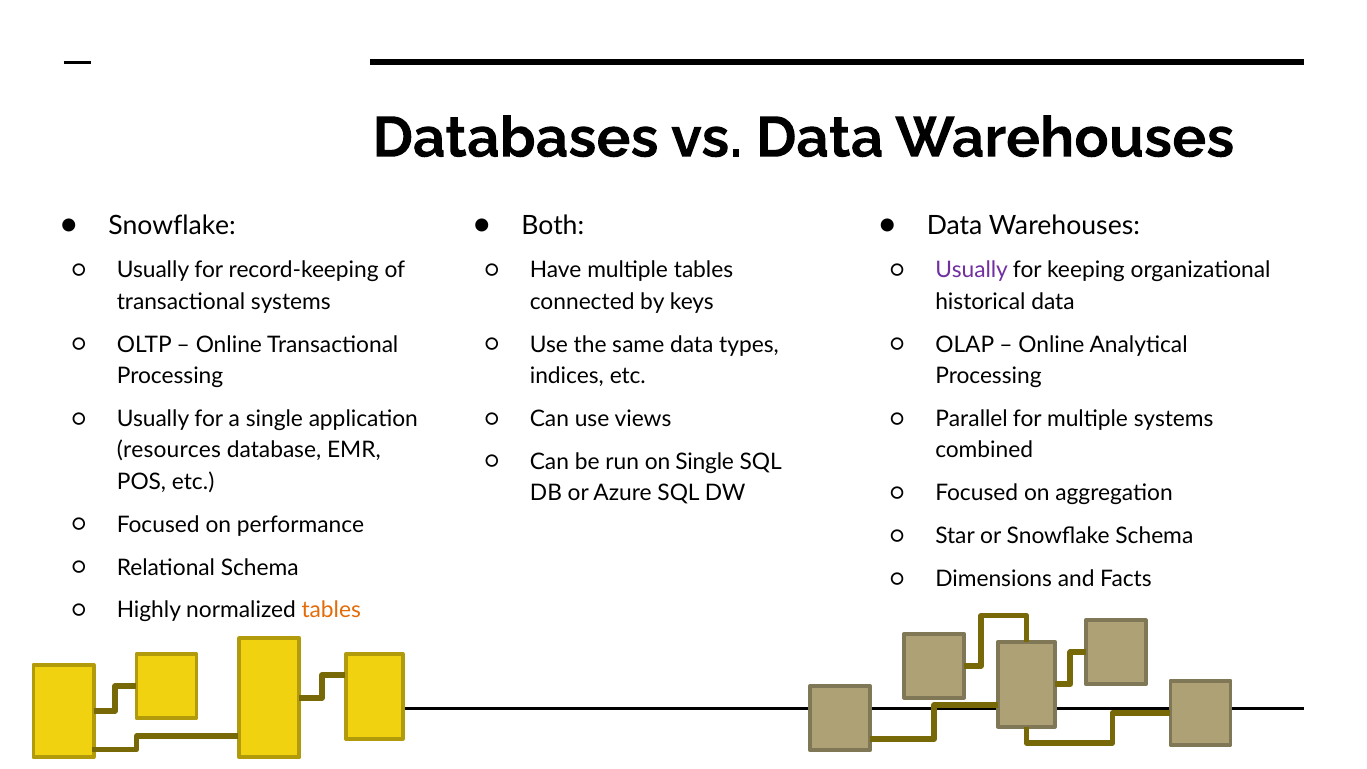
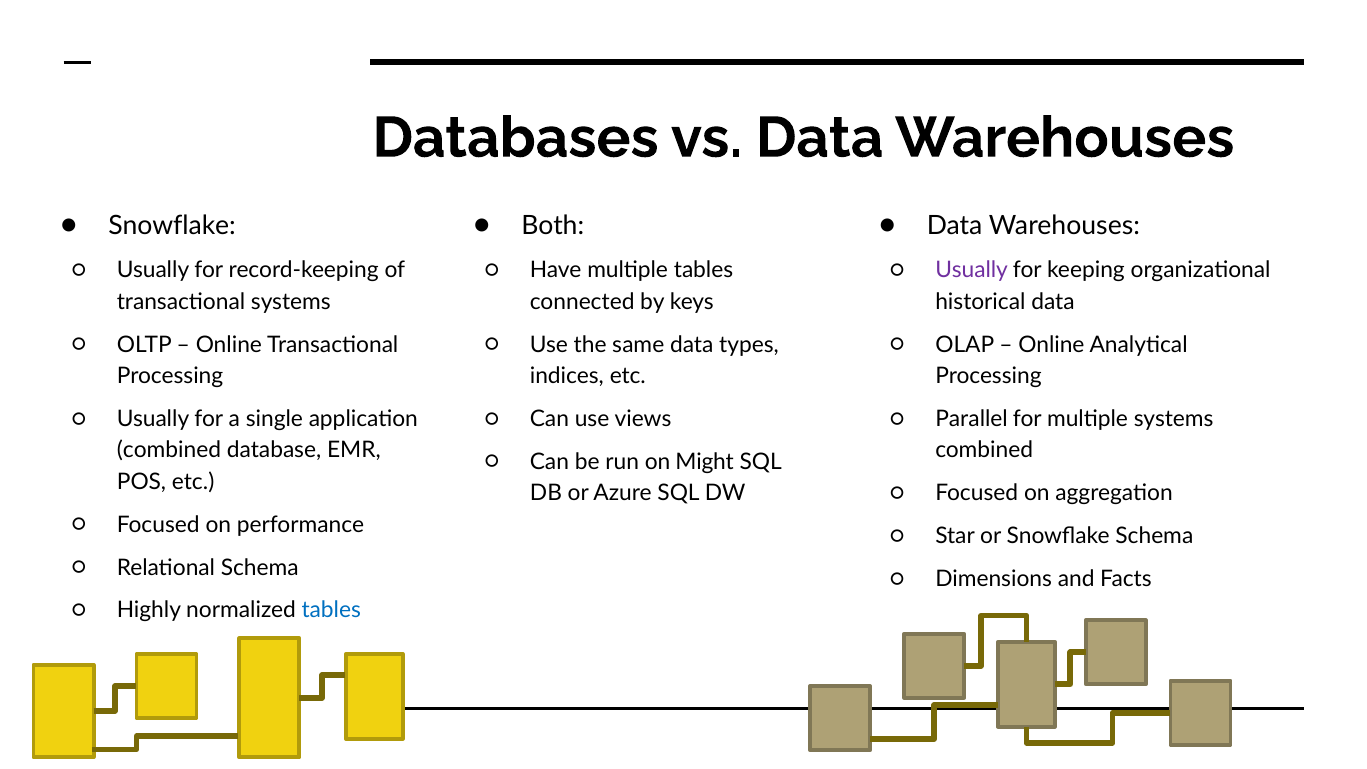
resources at (169, 450): resources -> combined
on Single: Single -> Might
tables at (331, 610) colour: orange -> blue
